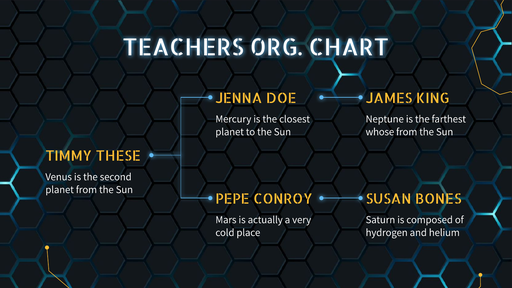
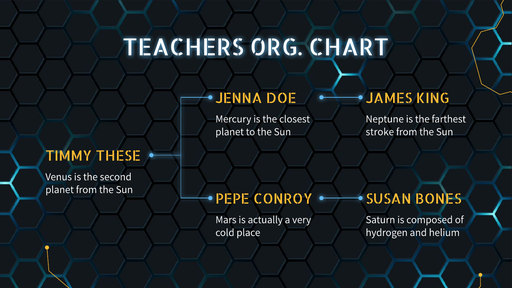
whose: whose -> stroke
